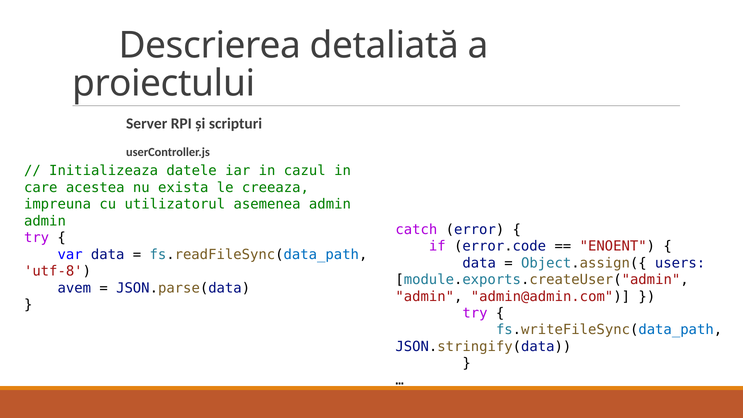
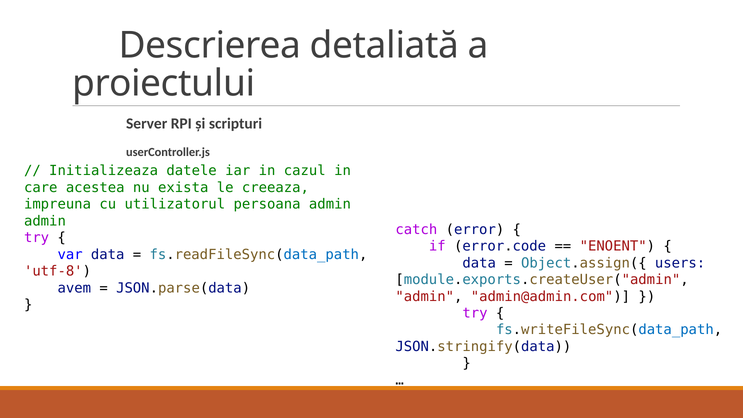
asemenea: asemenea -> persoana
